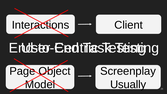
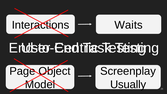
Client: Client -> Waits
